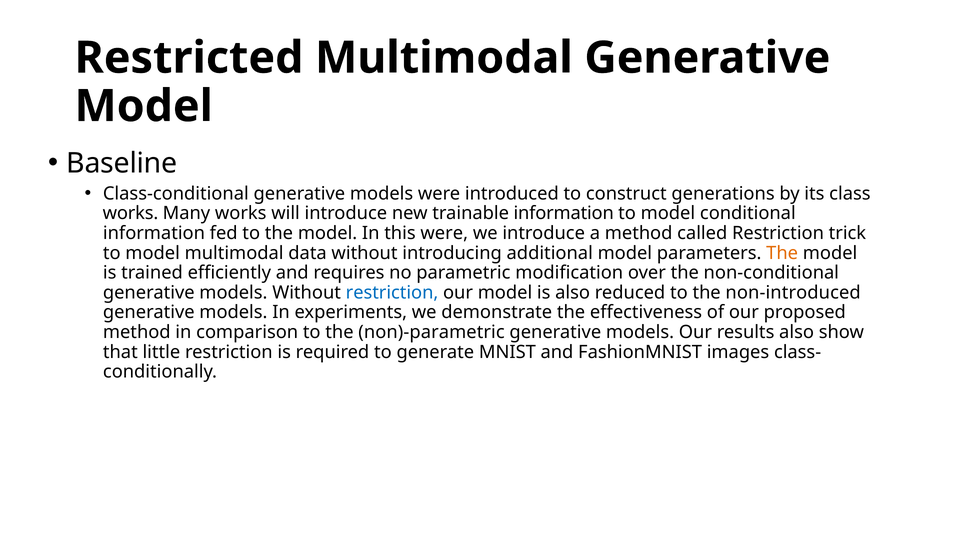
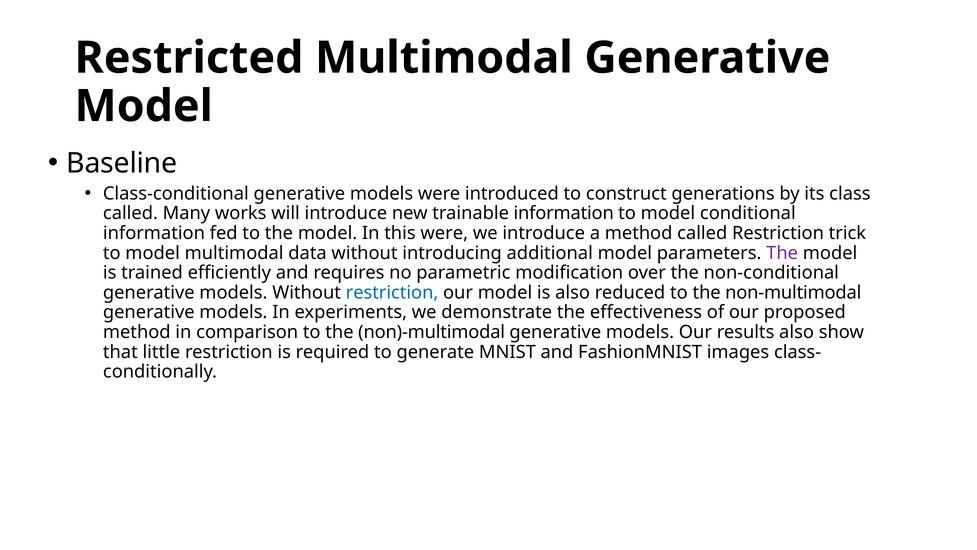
works at (131, 213): works -> called
The at (782, 253) colour: orange -> purple
non-introduced: non-introduced -> non-multimodal
non)-parametric: non)-parametric -> non)-multimodal
